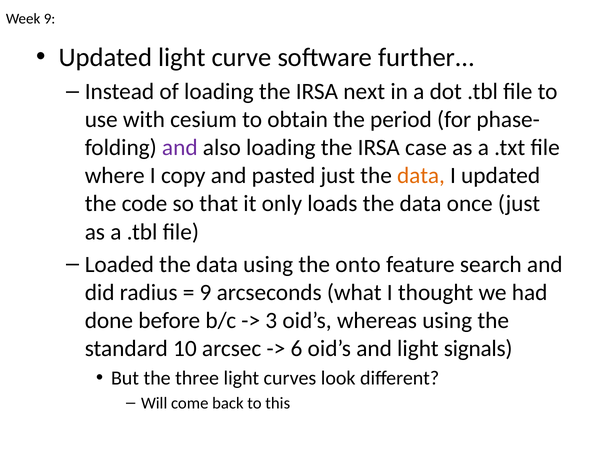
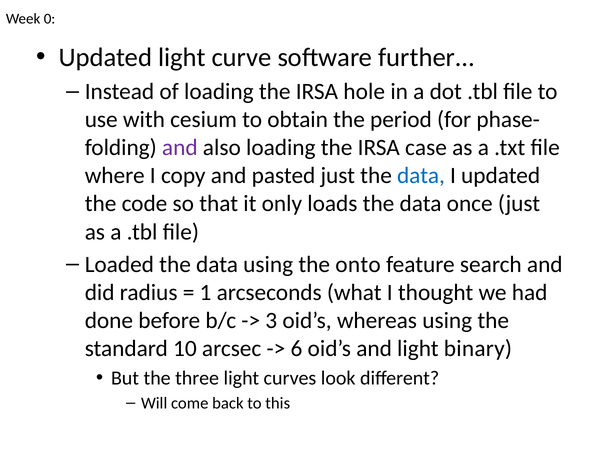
Week 9: 9 -> 0
next: next -> hole
data at (421, 176) colour: orange -> blue
9 at (205, 293): 9 -> 1
signals: signals -> binary
